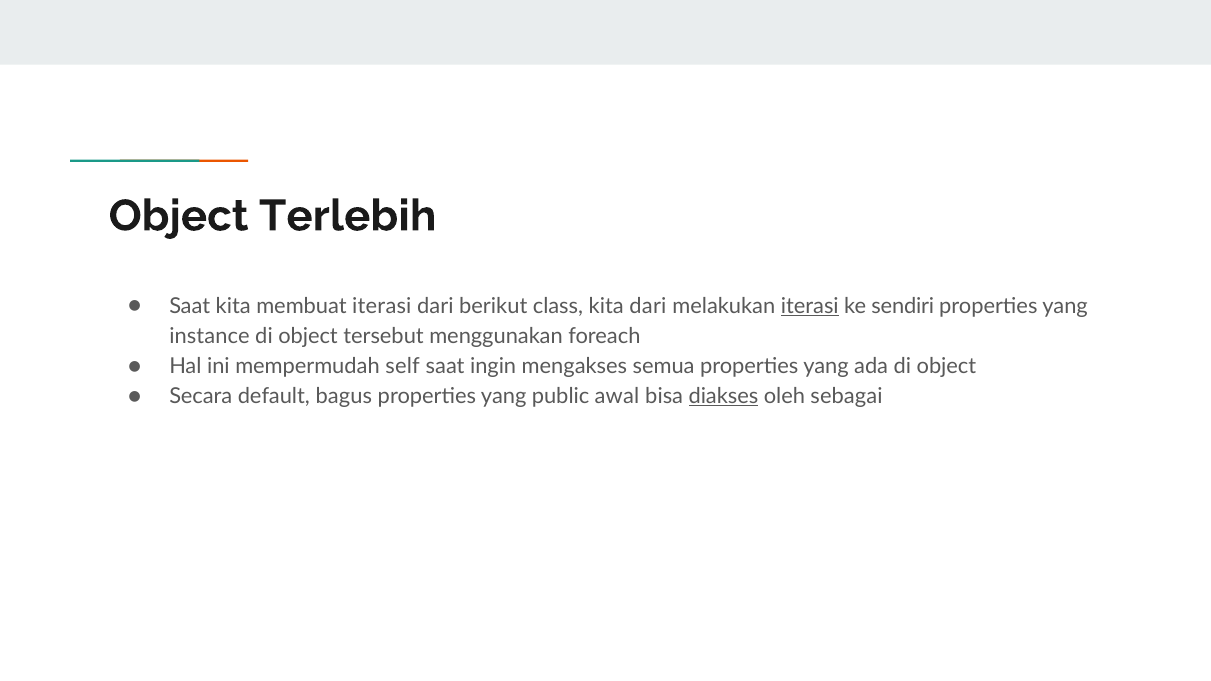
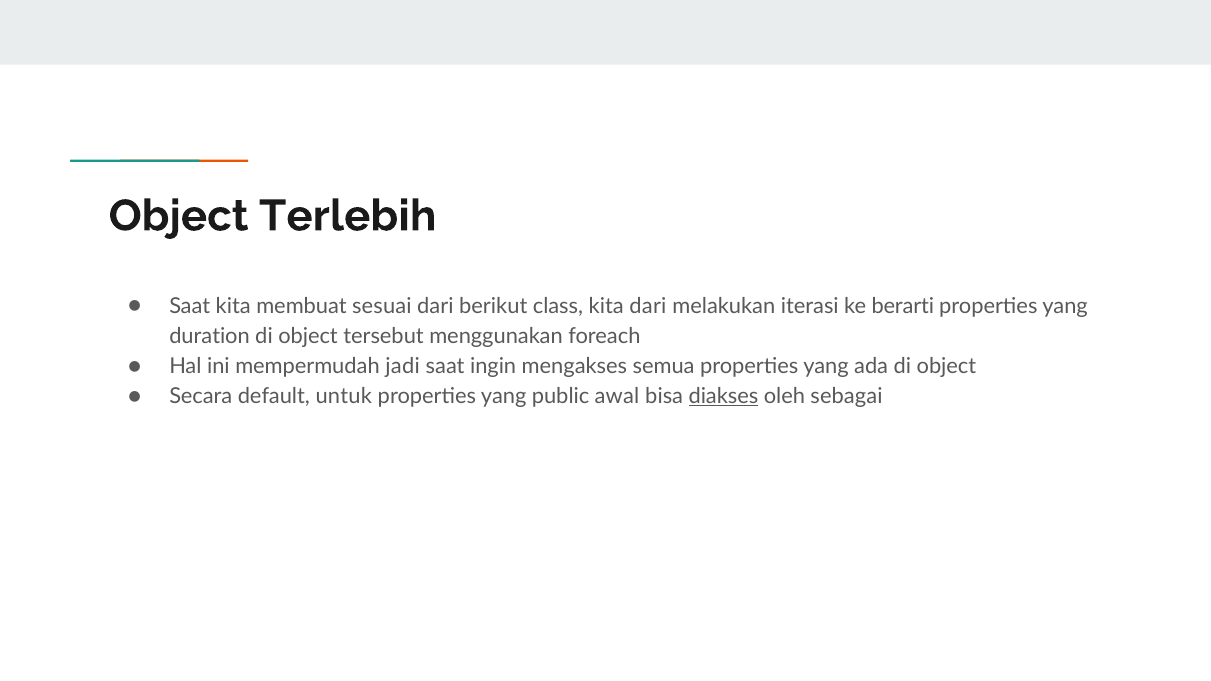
membuat iterasi: iterasi -> sesuai
iterasi at (810, 306) underline: present -> none
sendiri: sendiri -> berarti
instance: instance -> duration
self: self -> jadi
bagus: bagus -> untuk
